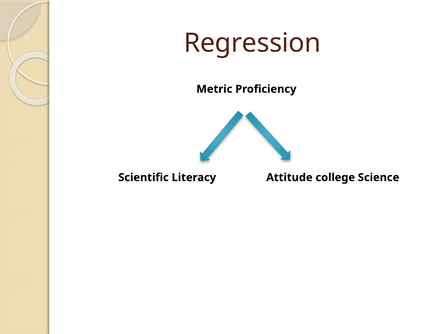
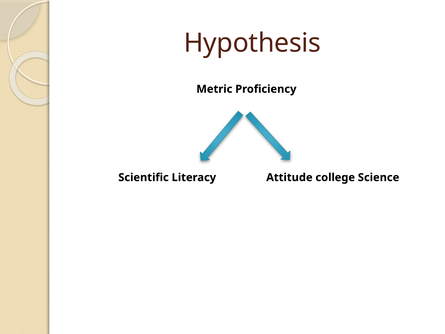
Regression: Regression -> Hypothesis
